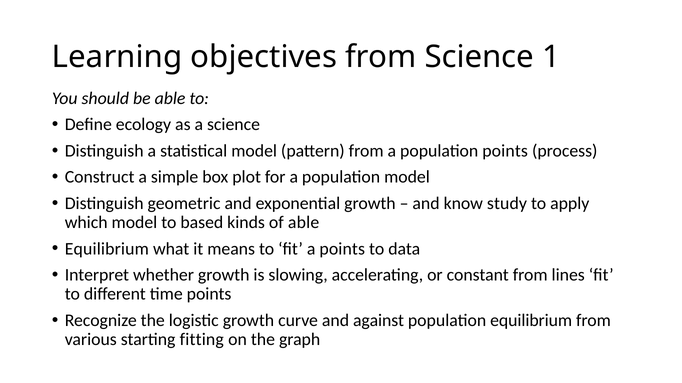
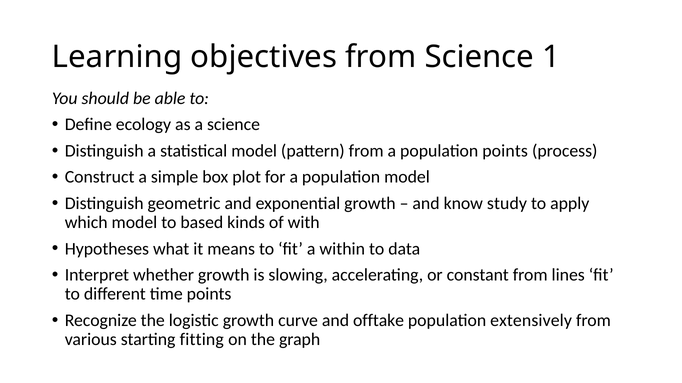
of able: able -> with
Equilibrium at (107, 249): Equilibrium -> Hypotheses
a points: points -> within
against: against -> offtake
population equilibrium: equilibrium -> extensively
